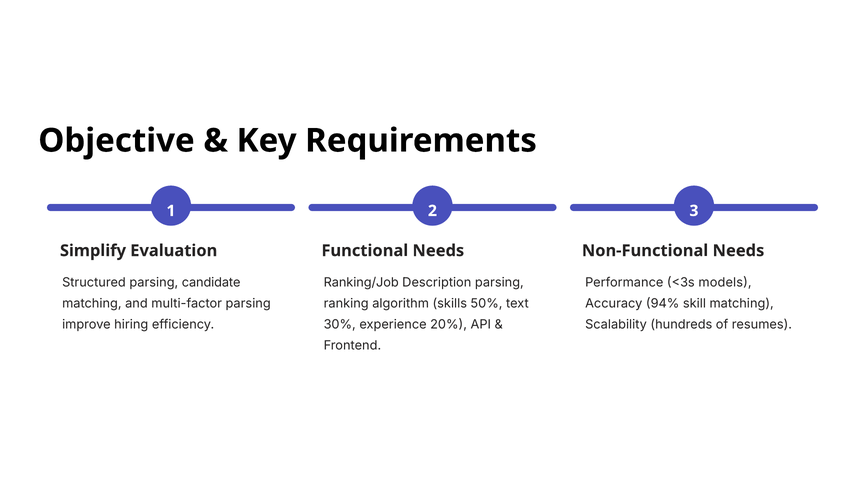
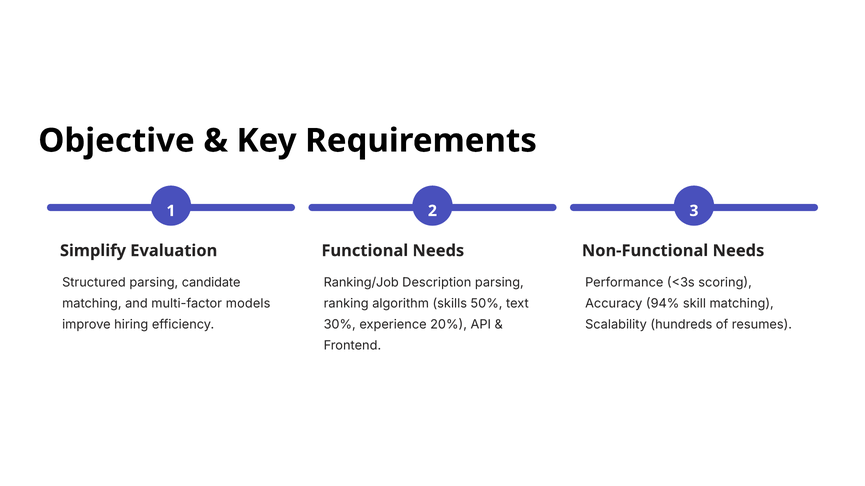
models: models -> scoring
multi-factor parsing: parsing -> models
